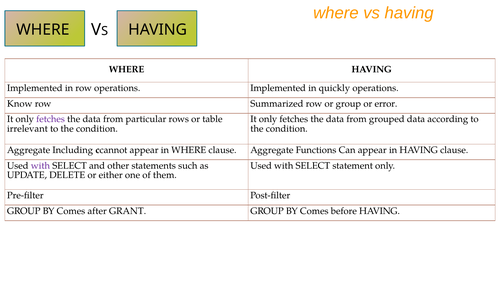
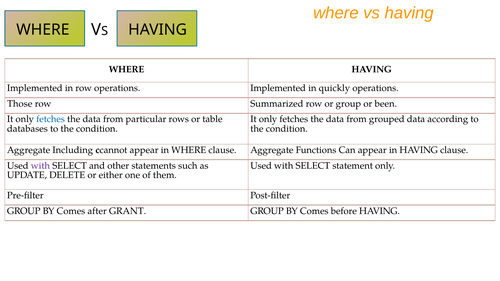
Know: Know -> Those
error: error -> been
fetches at (51, 119) colour: purple -> blue
irrelevant: irrelevant -> databases
